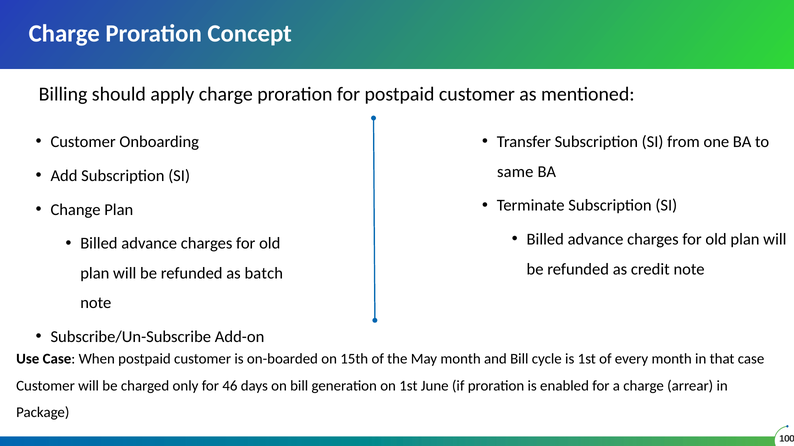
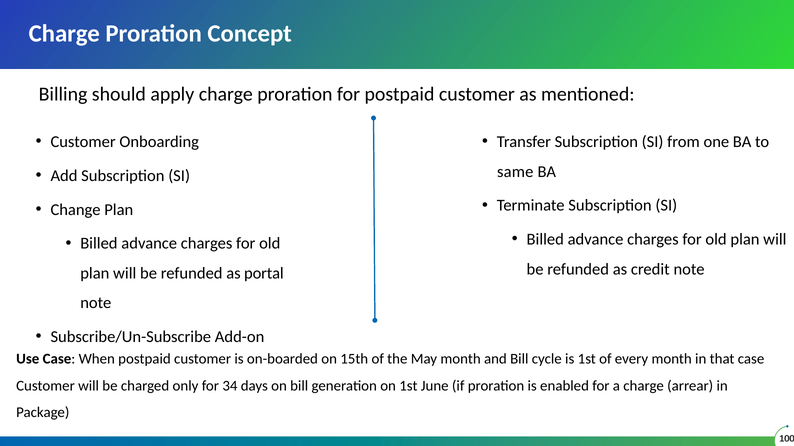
batch: batch -> portal
46: 46 -> 34
